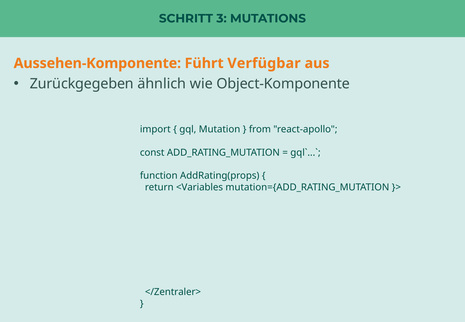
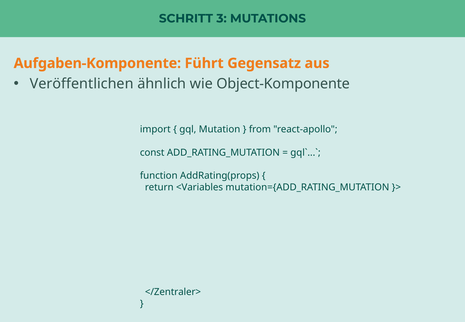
Aussehen-Komponente: Aussehen-Komponente -> Aufgaben-Komponente
Verfügbar: Verfügbar -> Gegensatz
Zurückgegeben: Zurückgegeben -> Veröffentlichen
